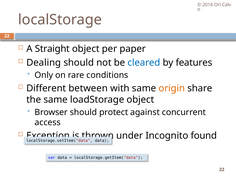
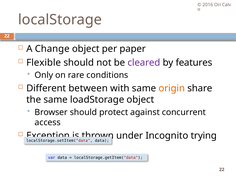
Straight: Straight -> Change
Dealing: Dealing -> Flexible
cleared colour: blue -> purple
found: found -> trying
